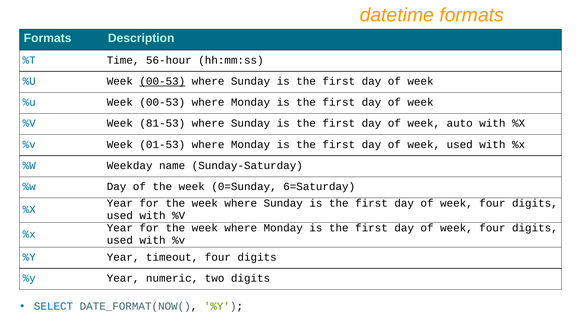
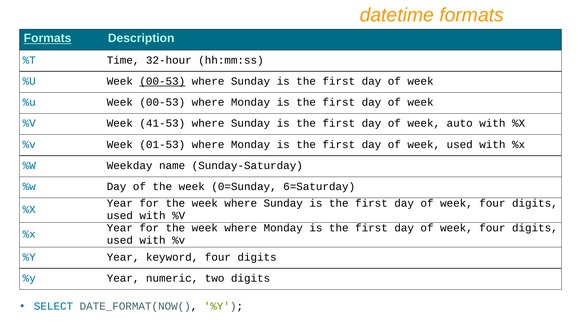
Formats at (48, 38) underline: none -> present
56-hour: 56-hour -> 32-hour
81-53: 81-53 -> 41-53
timeout: timeout -> keyword
